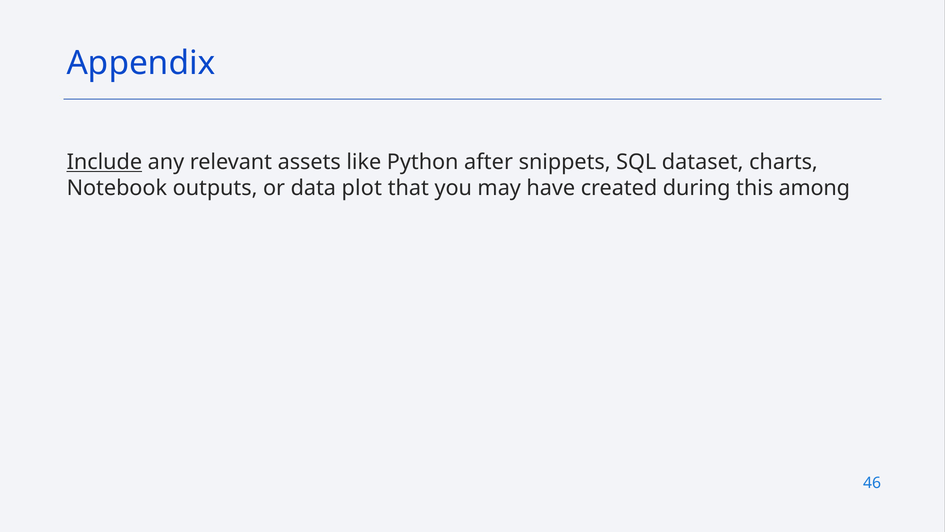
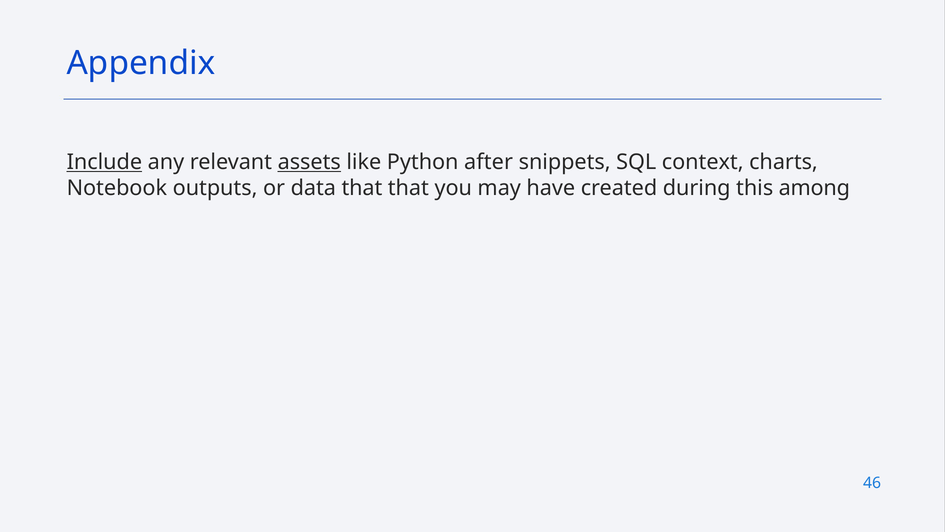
assets underline: none -> present
dataset: dataset -> context
data plot: plot -> that
